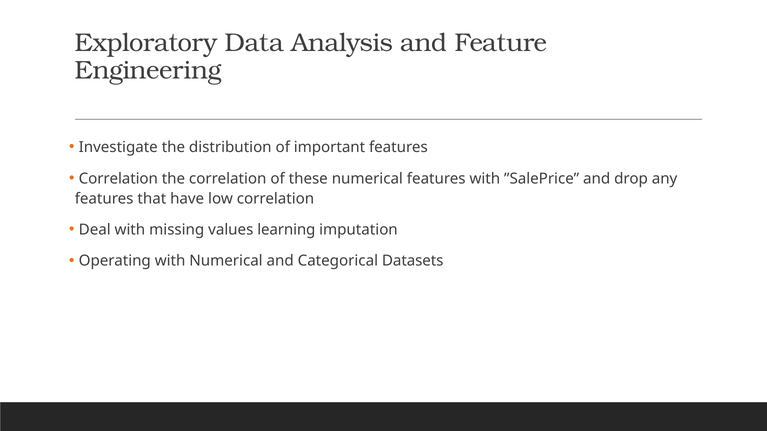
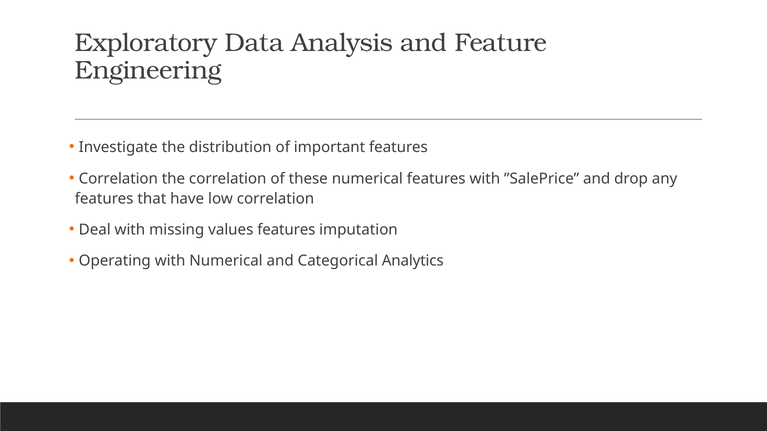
values learning: learning -> features
Datasets: Datasets -> Analytics
